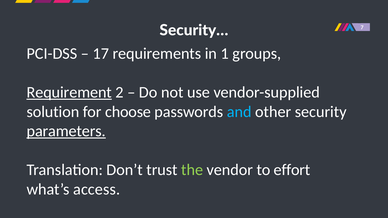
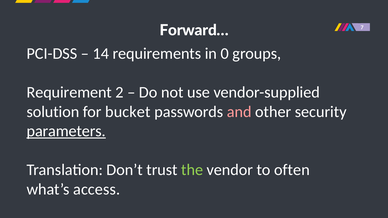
Security…: Security… -> Forward…
17: 17 -> 14
1: 1 -> 0
Requirement underline: present -> none
choose: choose -> bucket
and colour: light blue -> pink
effort: effort -> often
